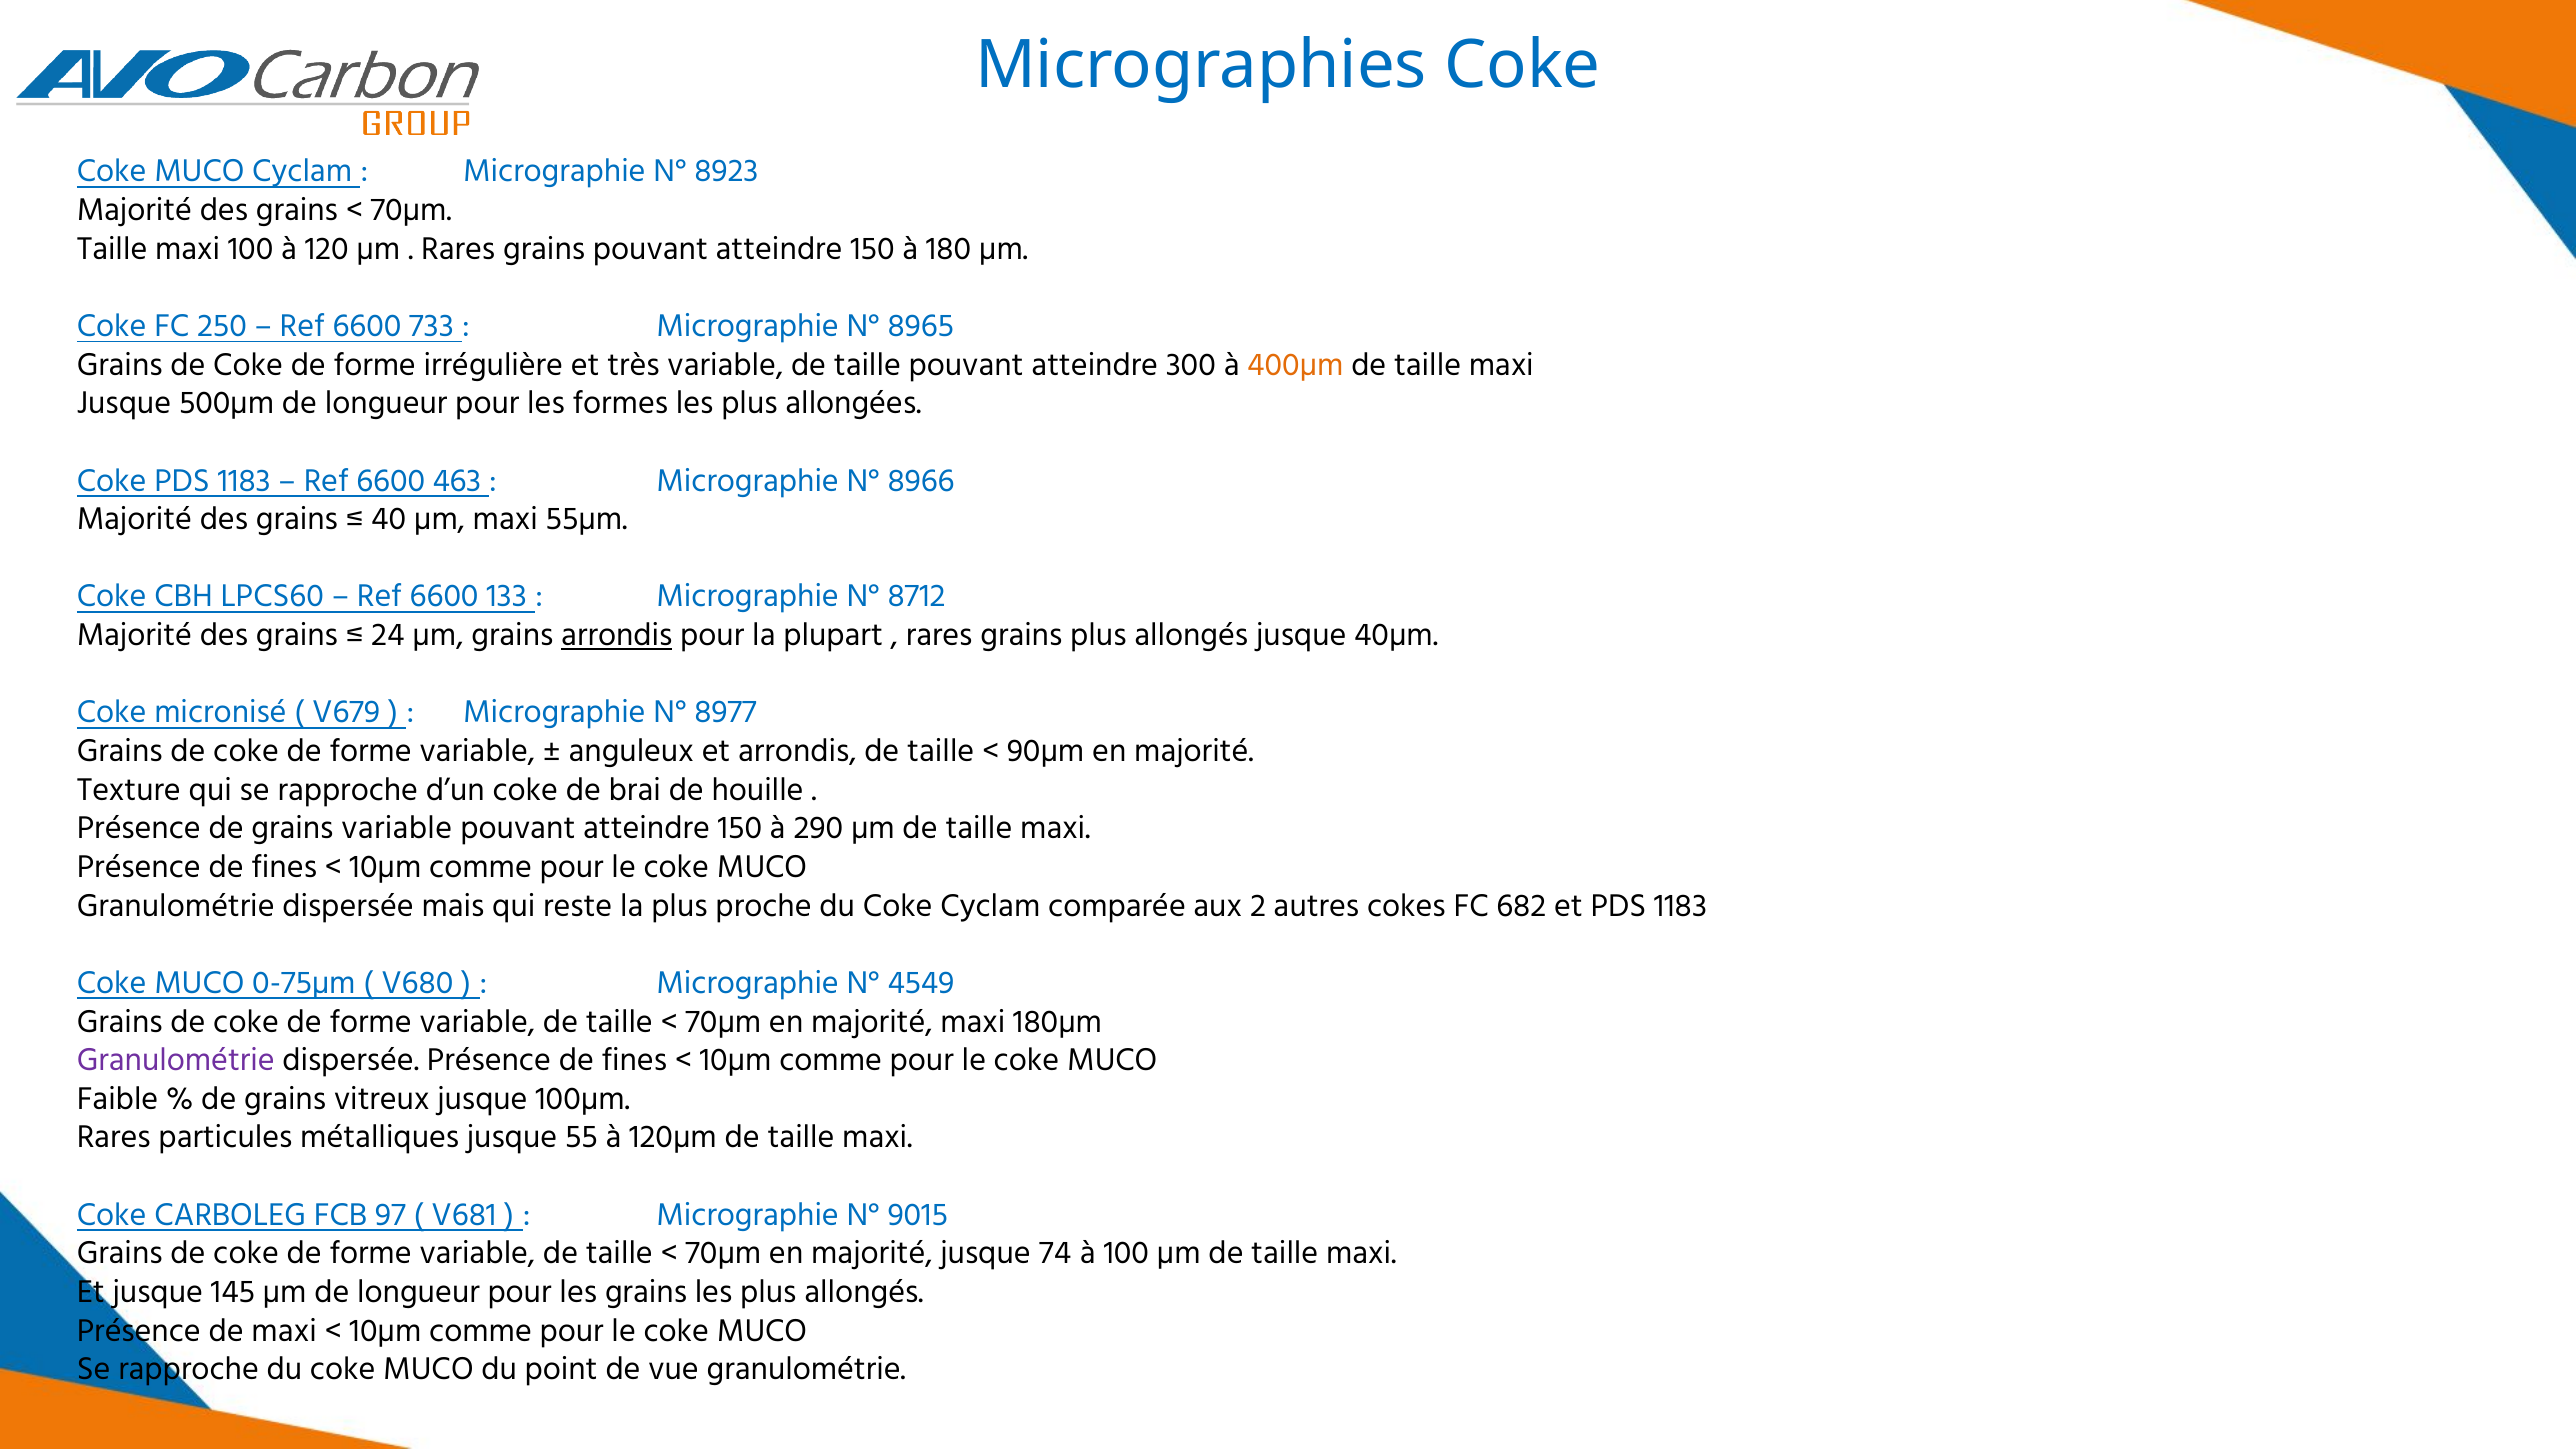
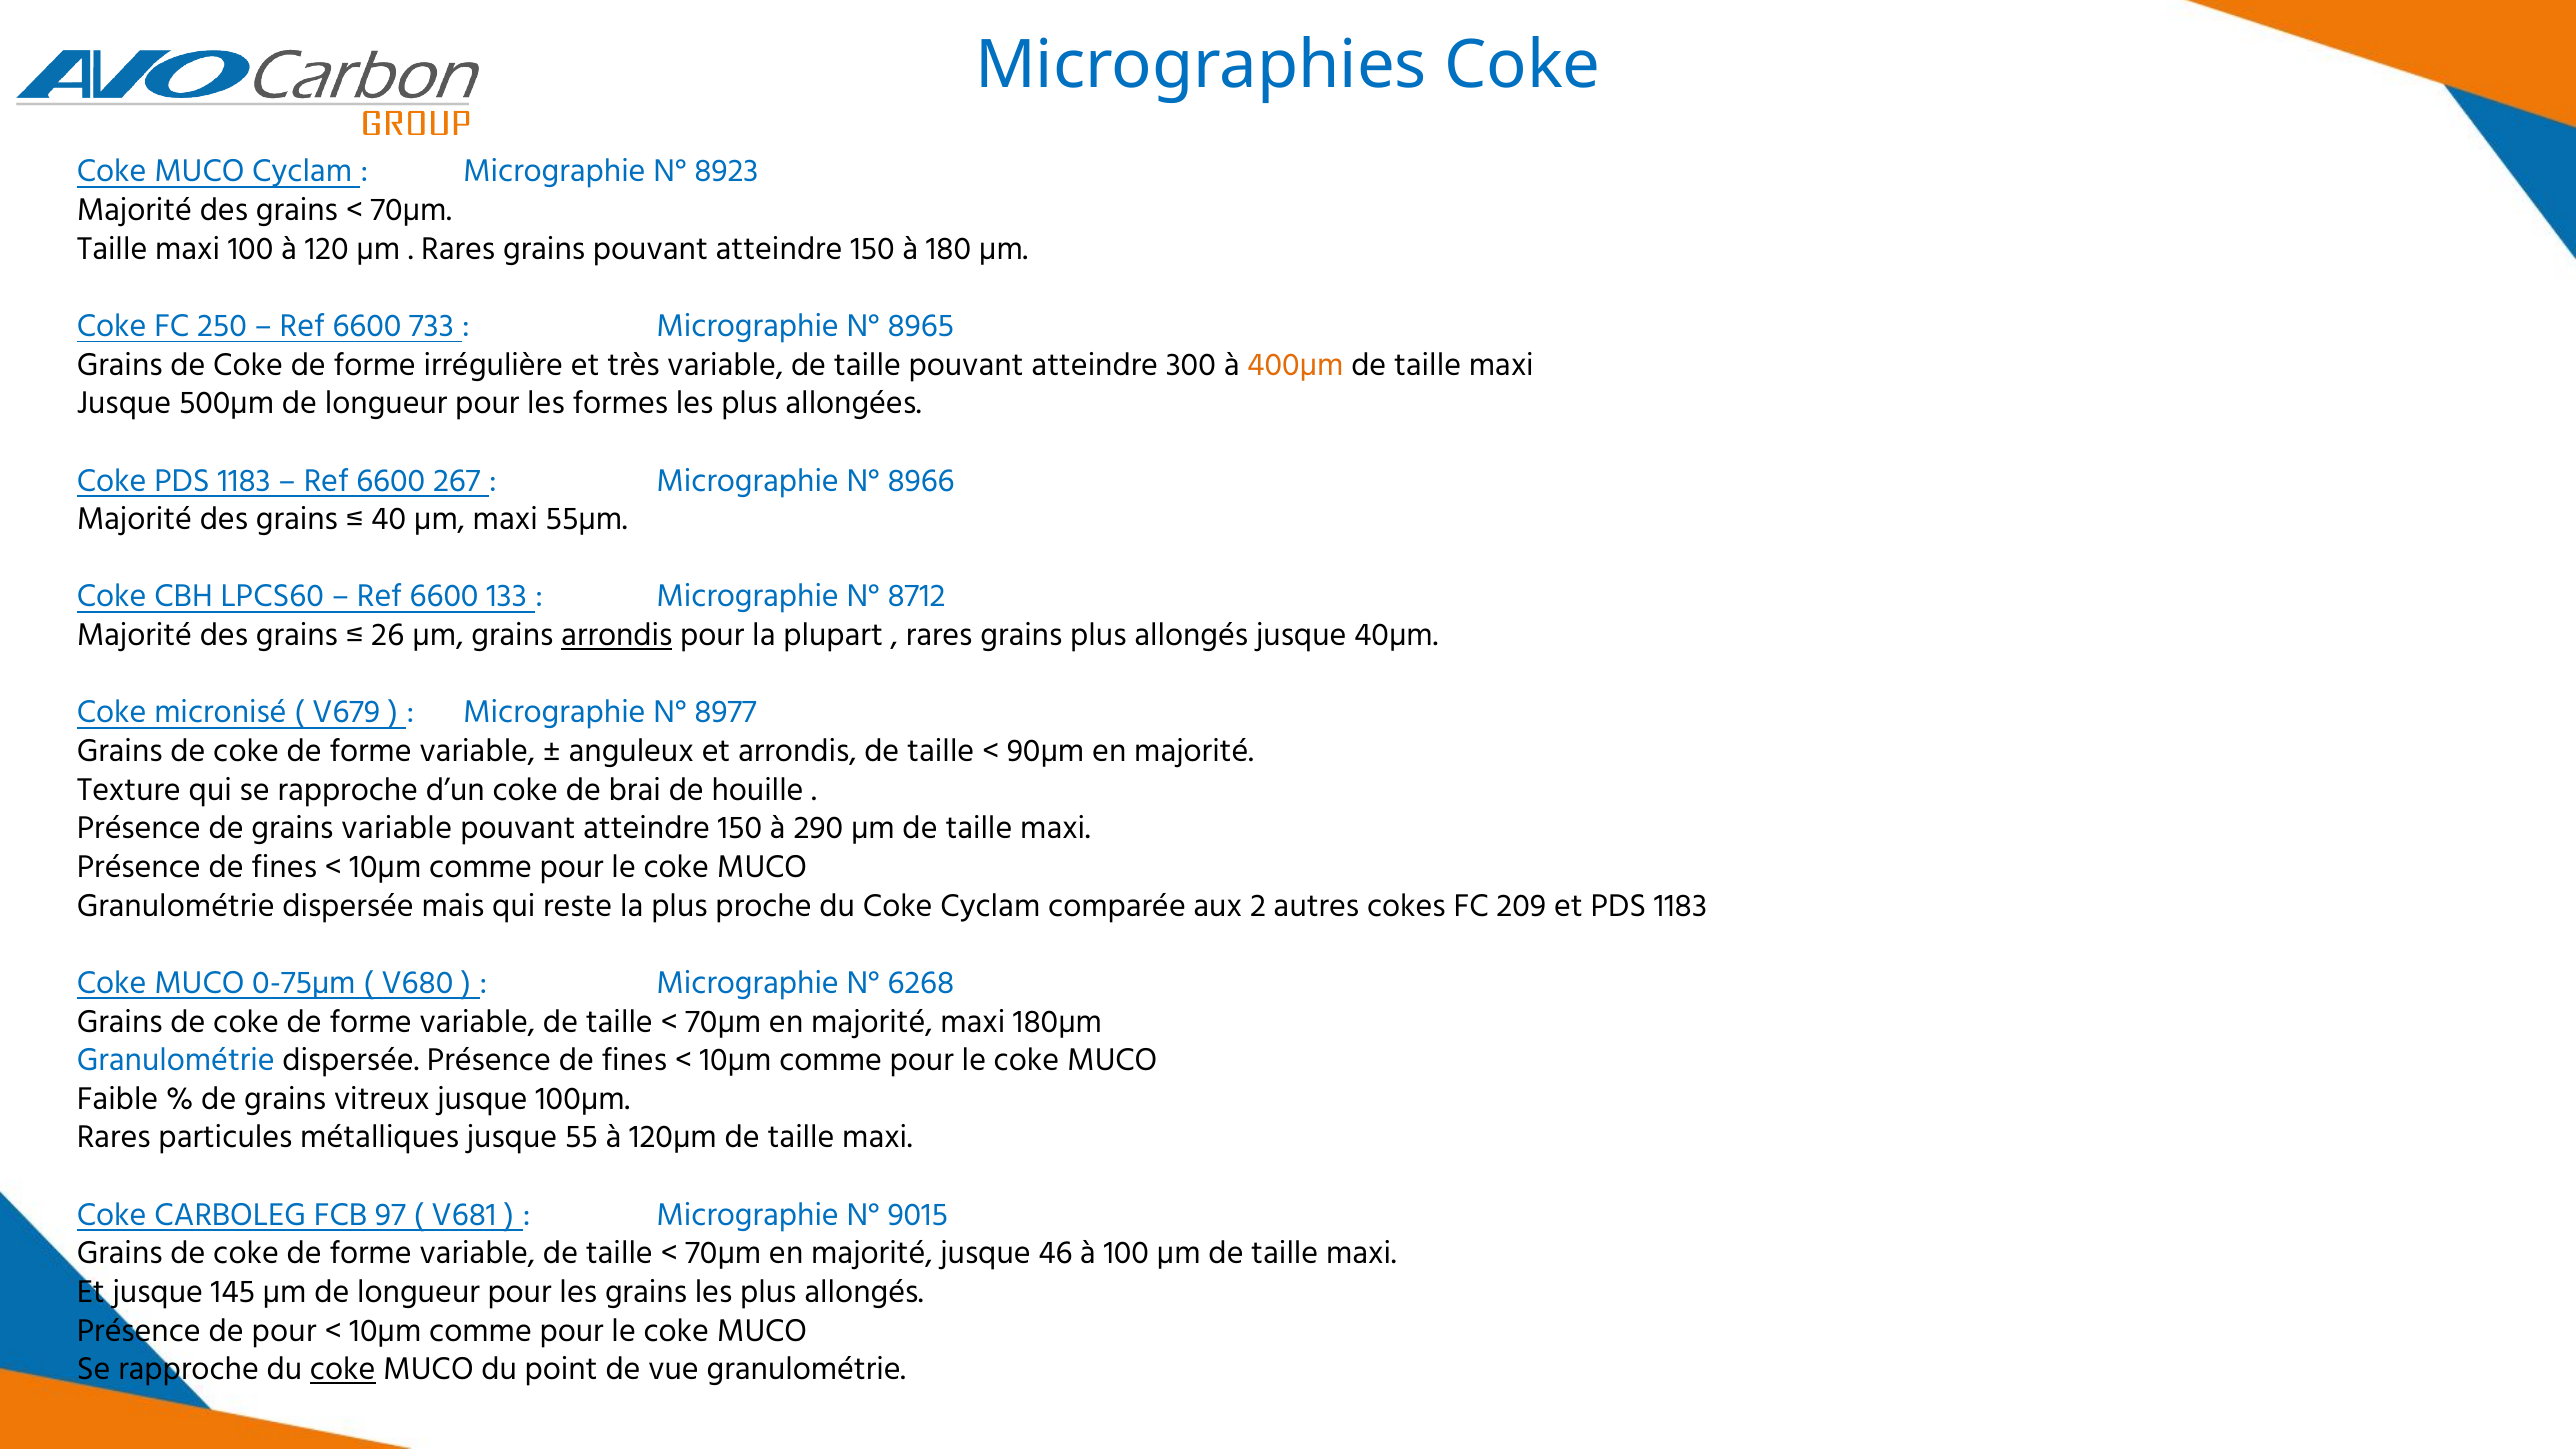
463: 463 -> 267
24: 24 -> 26
682: 682 -> 209
4549: 4549 -> 6268
Granulométrie at (176, 1060) colour: purple -> blue
74: 74 -> 46
de maxi: maxi -> pour
coke at (343, 1369) underline: none -> present
